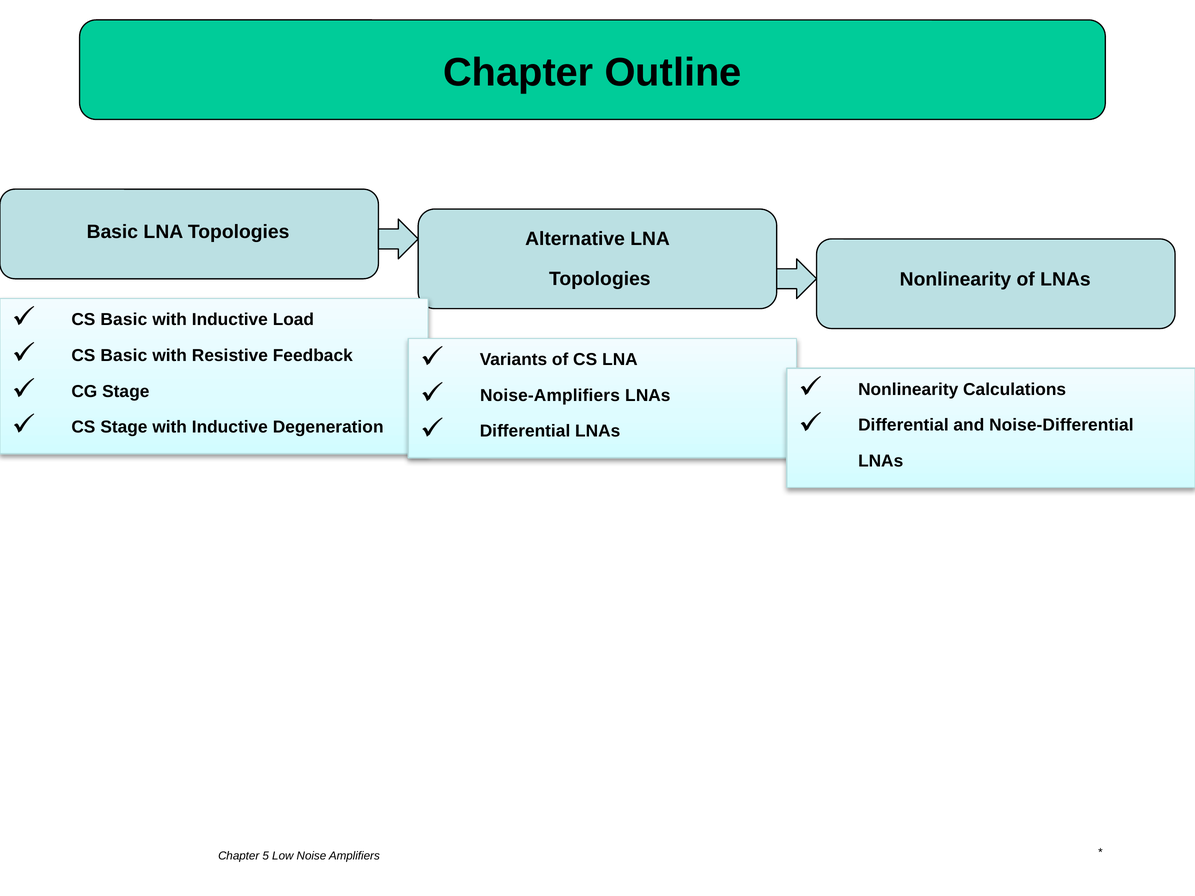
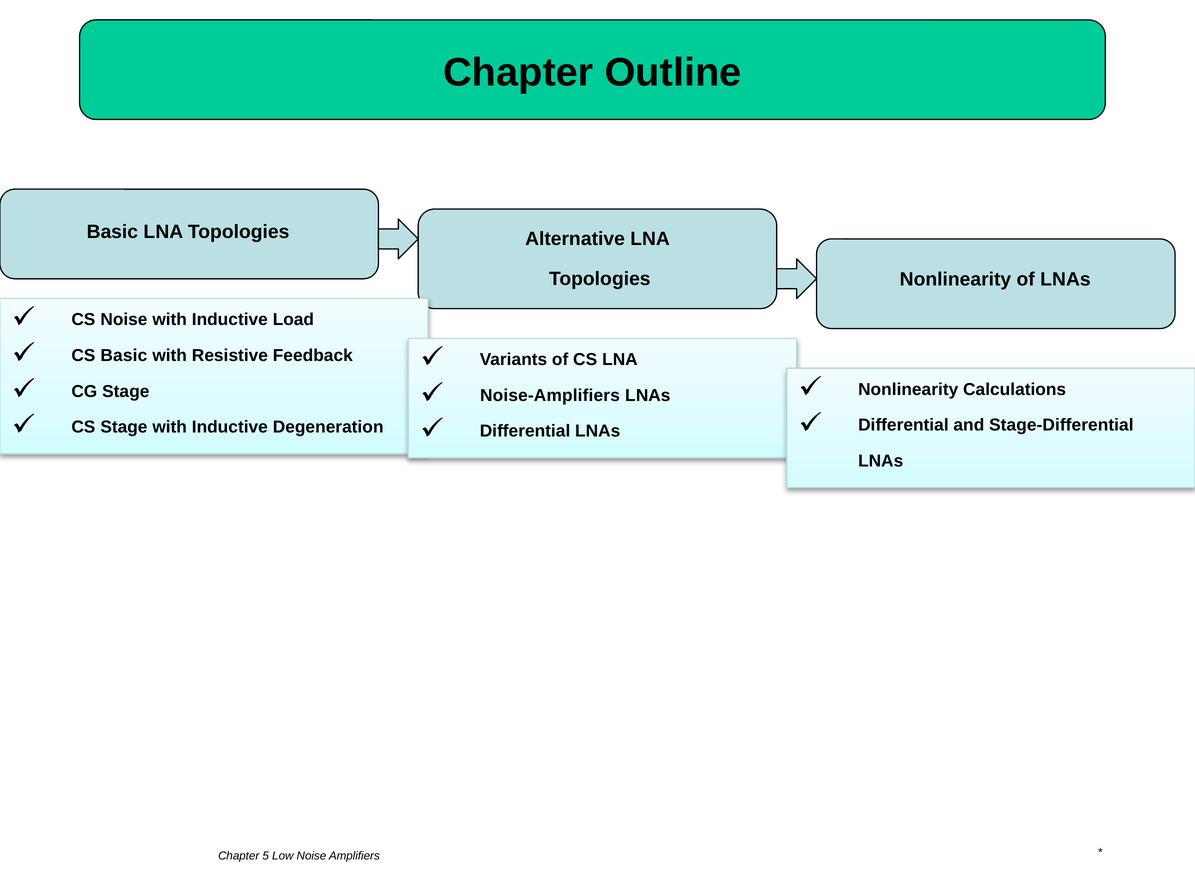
Basic at (124, 320): Basic -> Noise
Noise-Differential: Noise-Differential -> Stage-Differential
